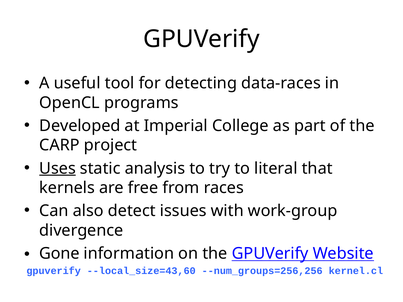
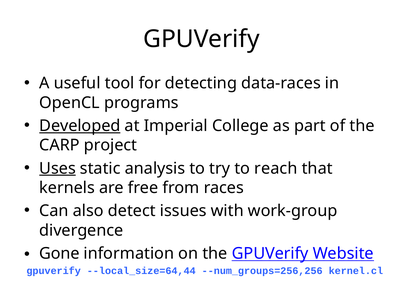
Developed underline: none -> present
literal: literal -> reach
--local_size=43,60: --local_size=43,60 -> --local_size=64,44
